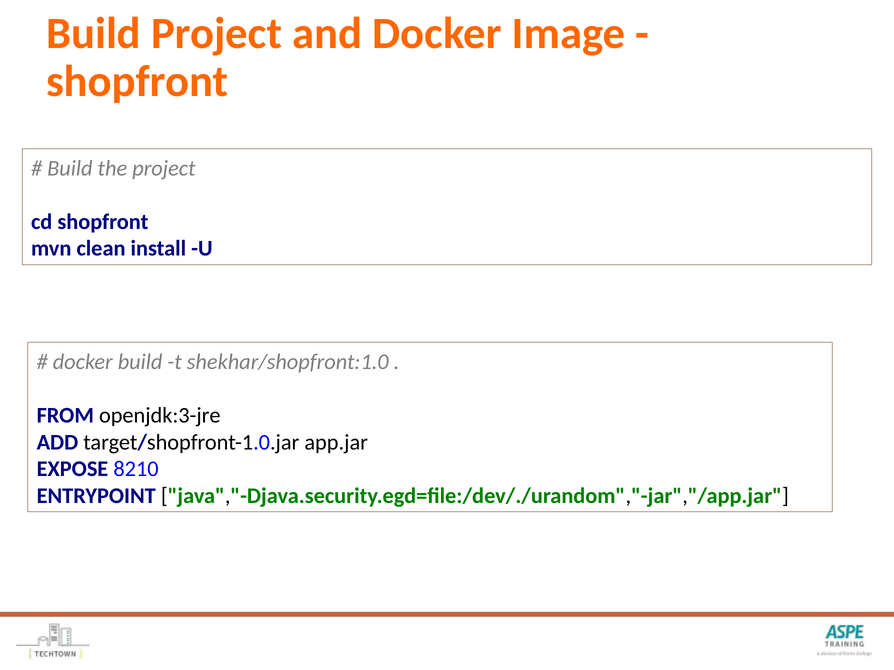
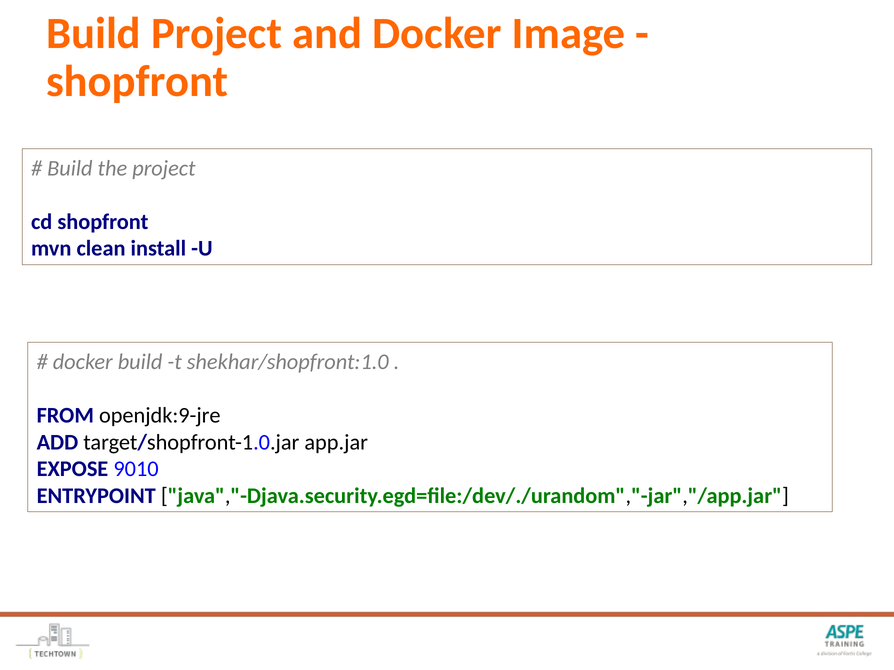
openjdk:3-jre: openjdk:3-jre -> openjdk:9-jre
8210: 8210 -> 9010
